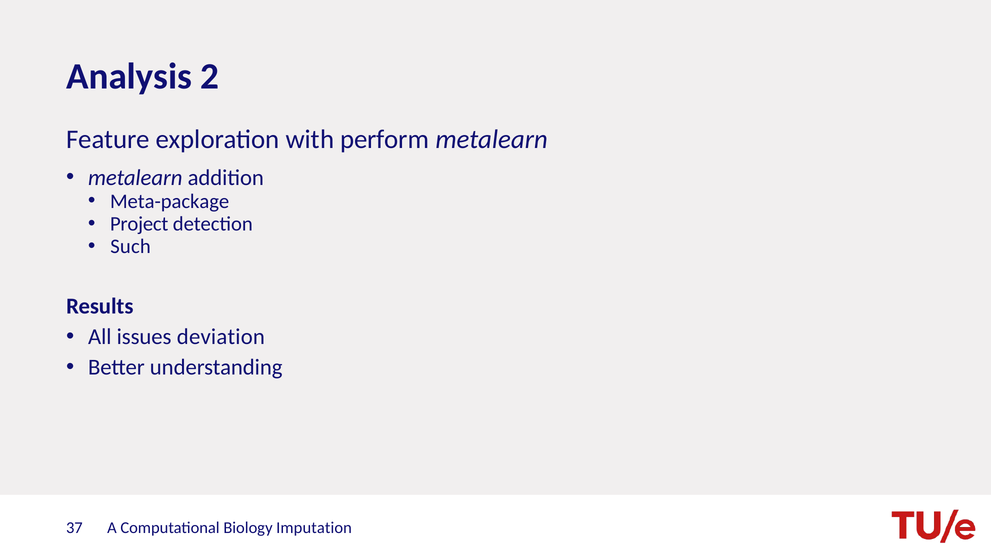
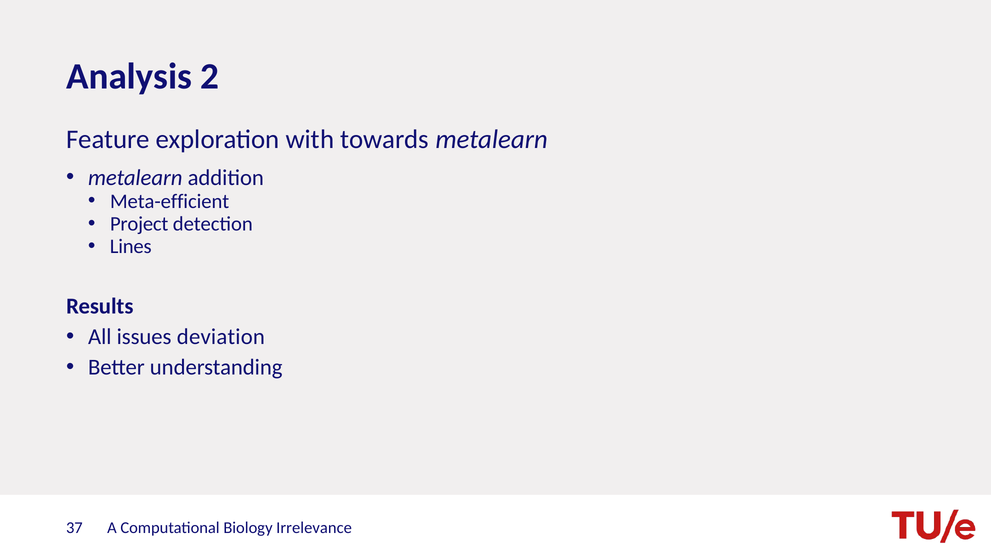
perform: perform -> towards
Meta-package: Meta-package -> Meta-efficient
Such: Such -> Lines
Imputation: Imputation -> Irrelevance
